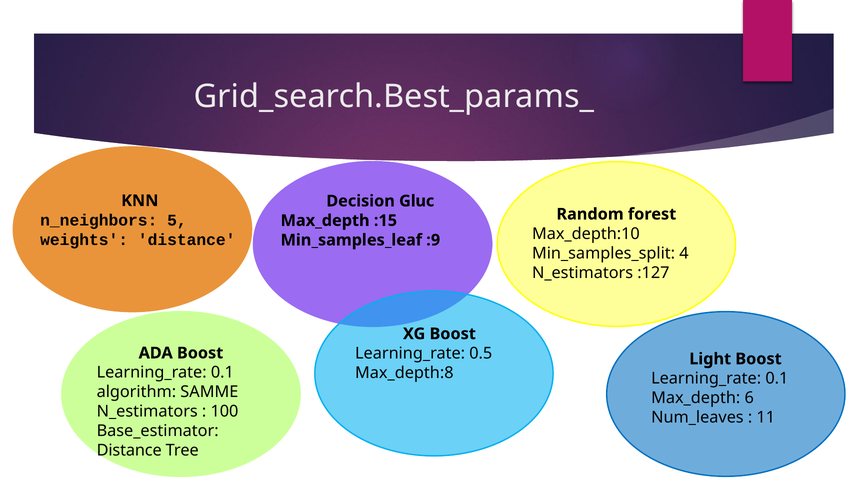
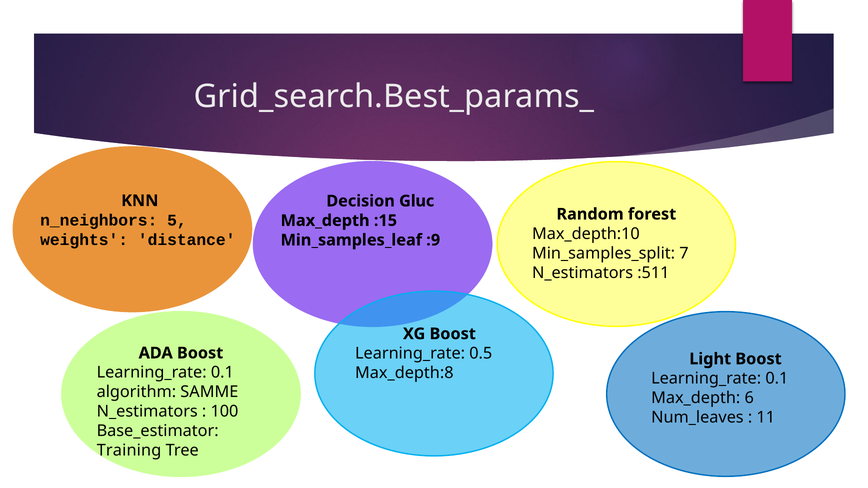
4: 4 -> 7
:127: :127 -> :511
Distance at (129, 451): Distance -> Training
